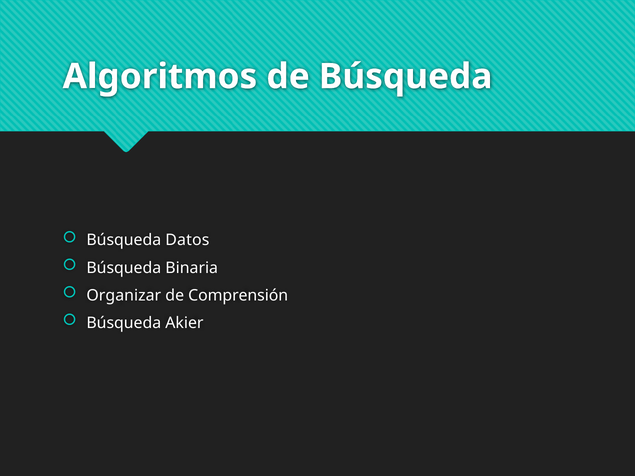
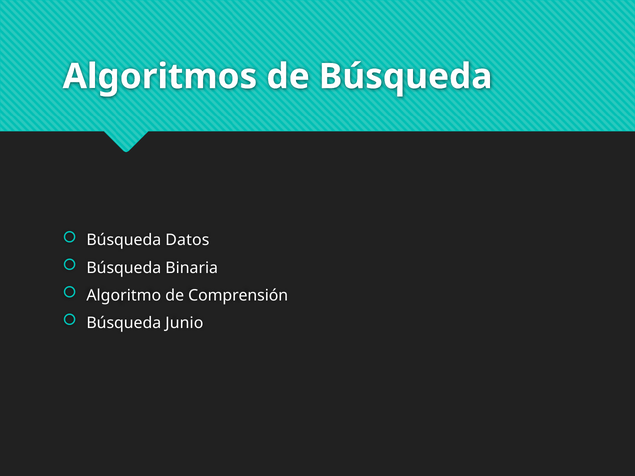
Organizar: Organizar -> Algoritmo
Akier: Akier -> Junio
